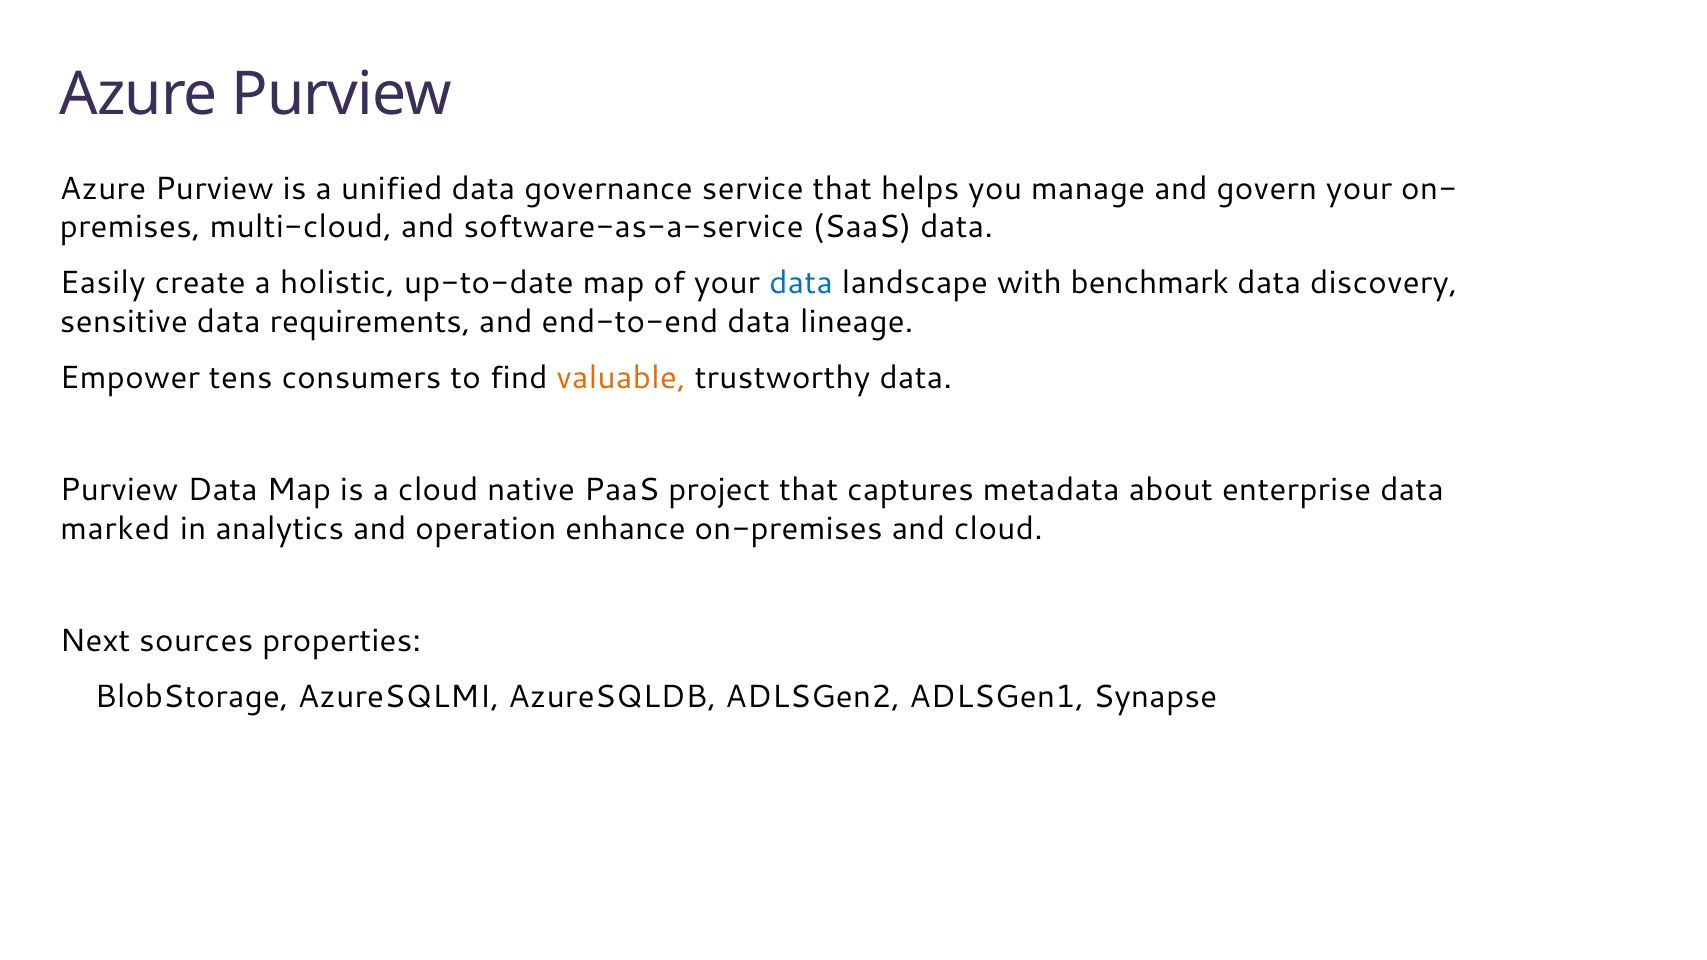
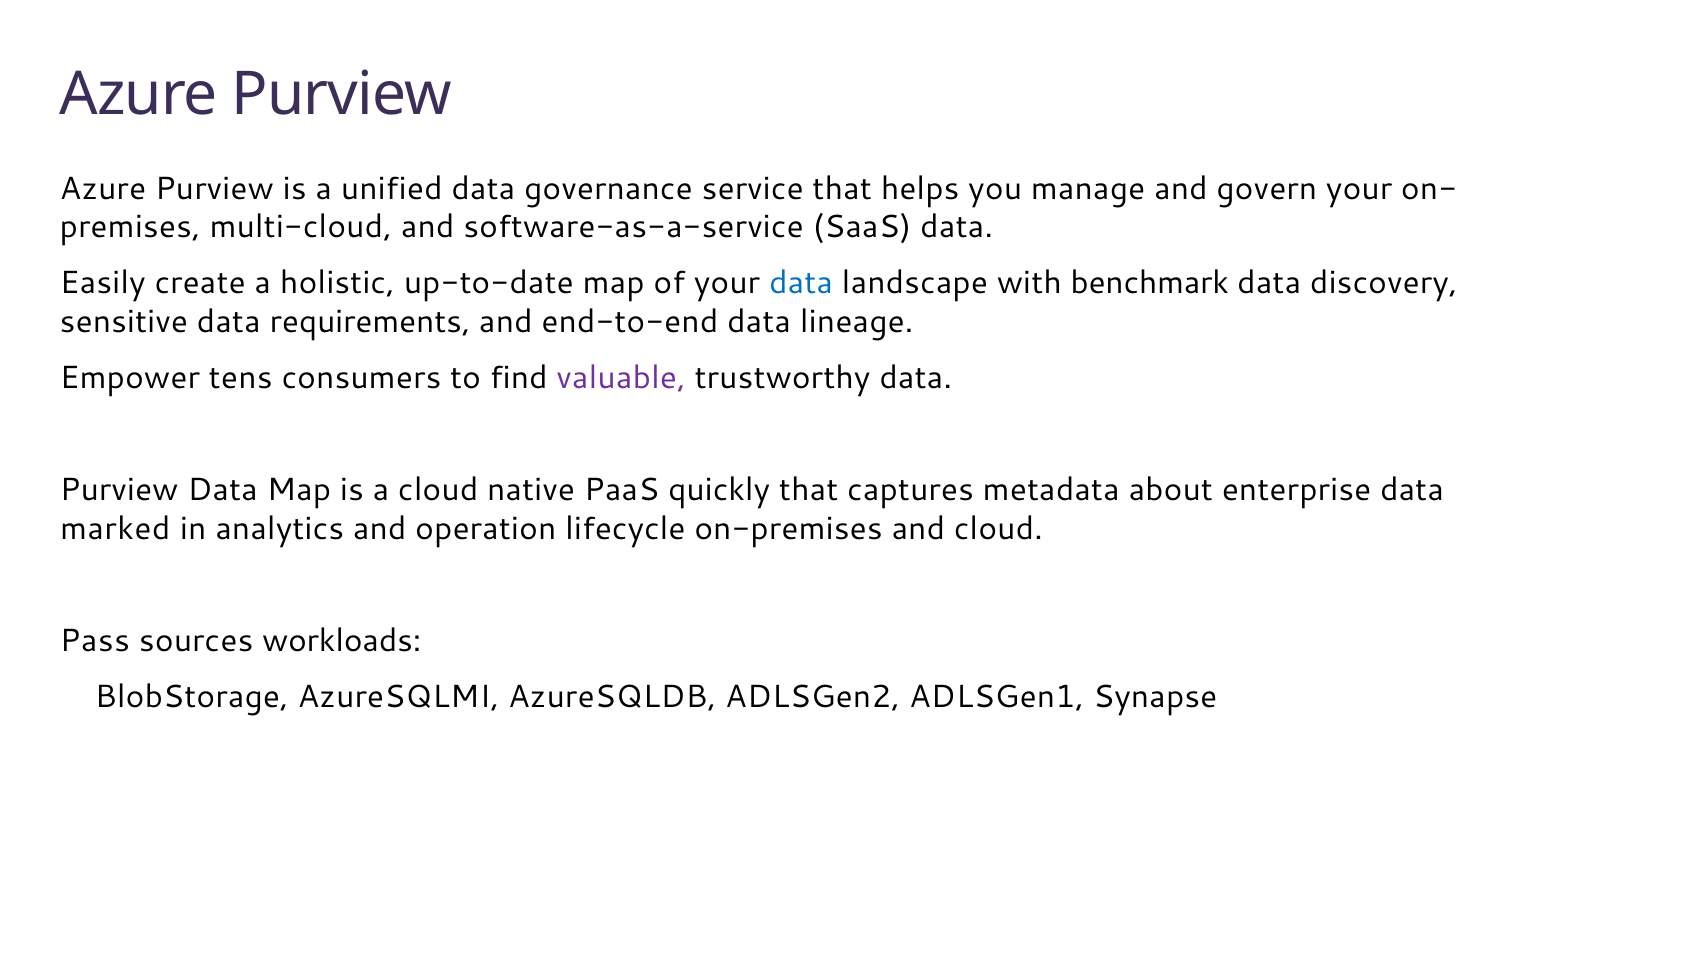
valuable colour: orange -> purple
project: project -> quickly
enhance: enhance -> lifecycle
Next: Next -> Pass
properties: properties -> workloads
